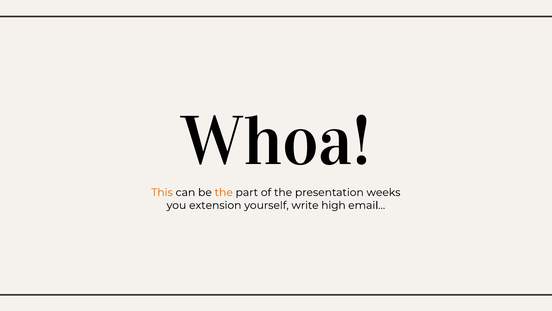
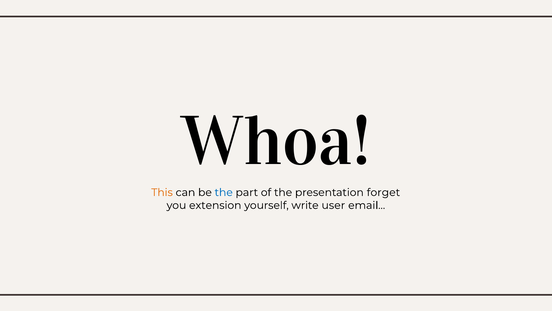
the at (224, 192) colour: orange -> blue
weeks: weeks -> forget
high: high -> user
